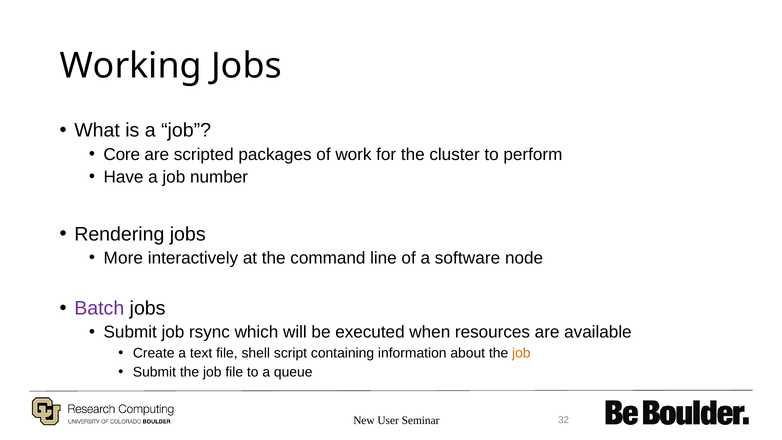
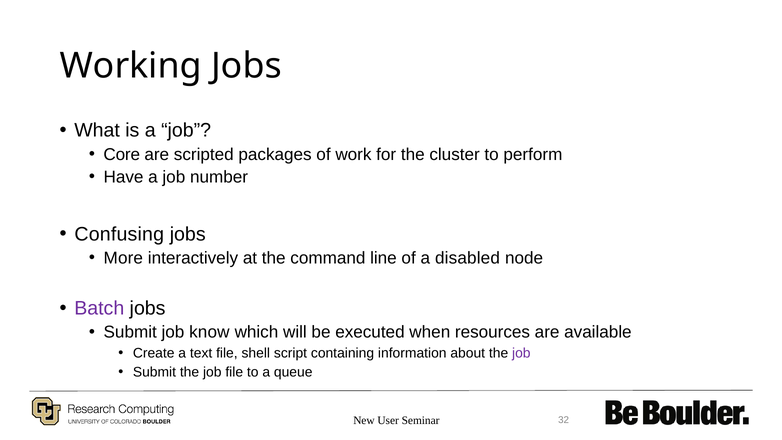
Rendering: Rendering -> Confusing
software: software -> disabled
rsync: rsync -> know
job at (521, 353) colour: orange -> purple
